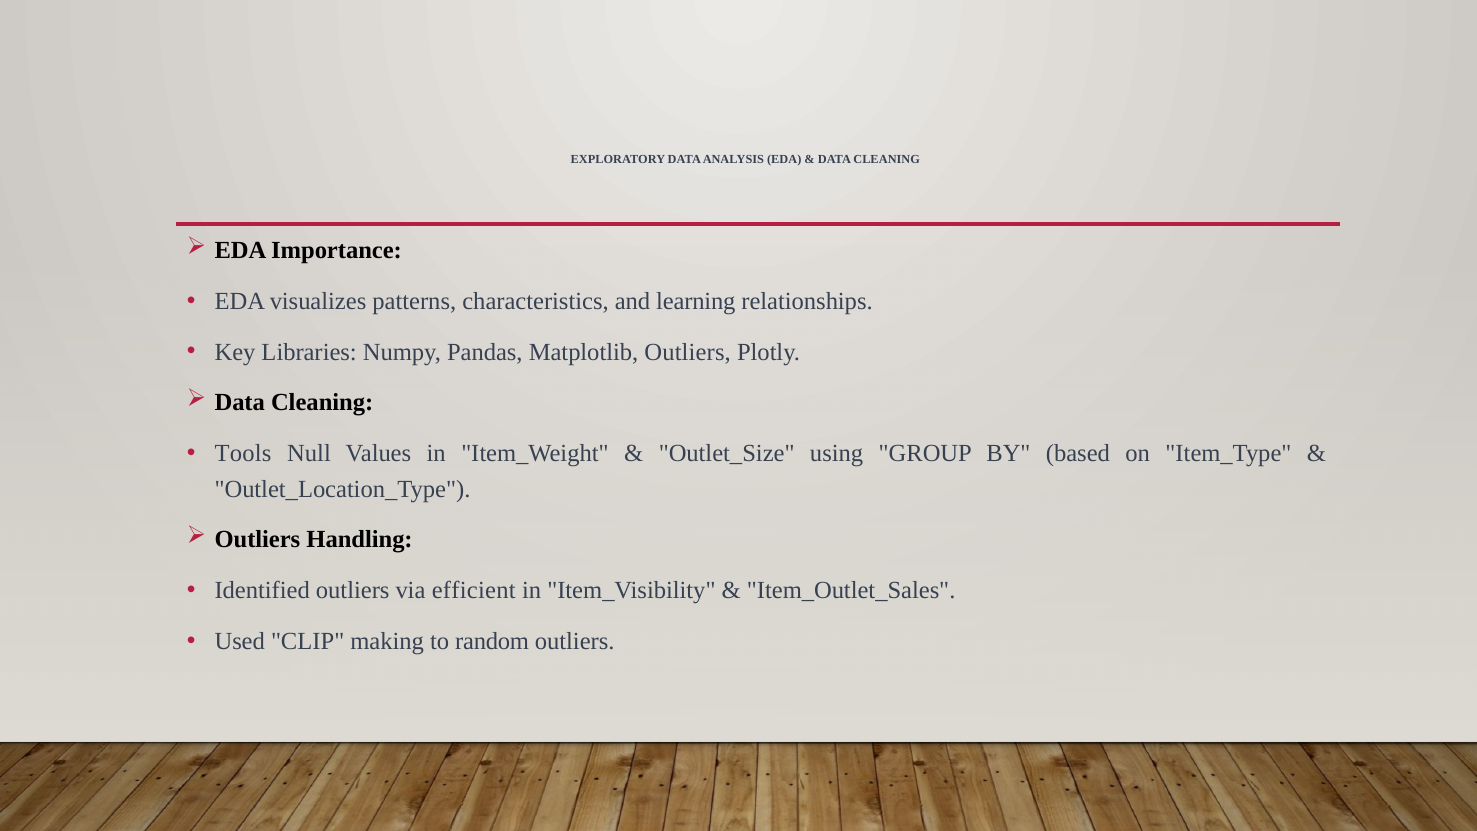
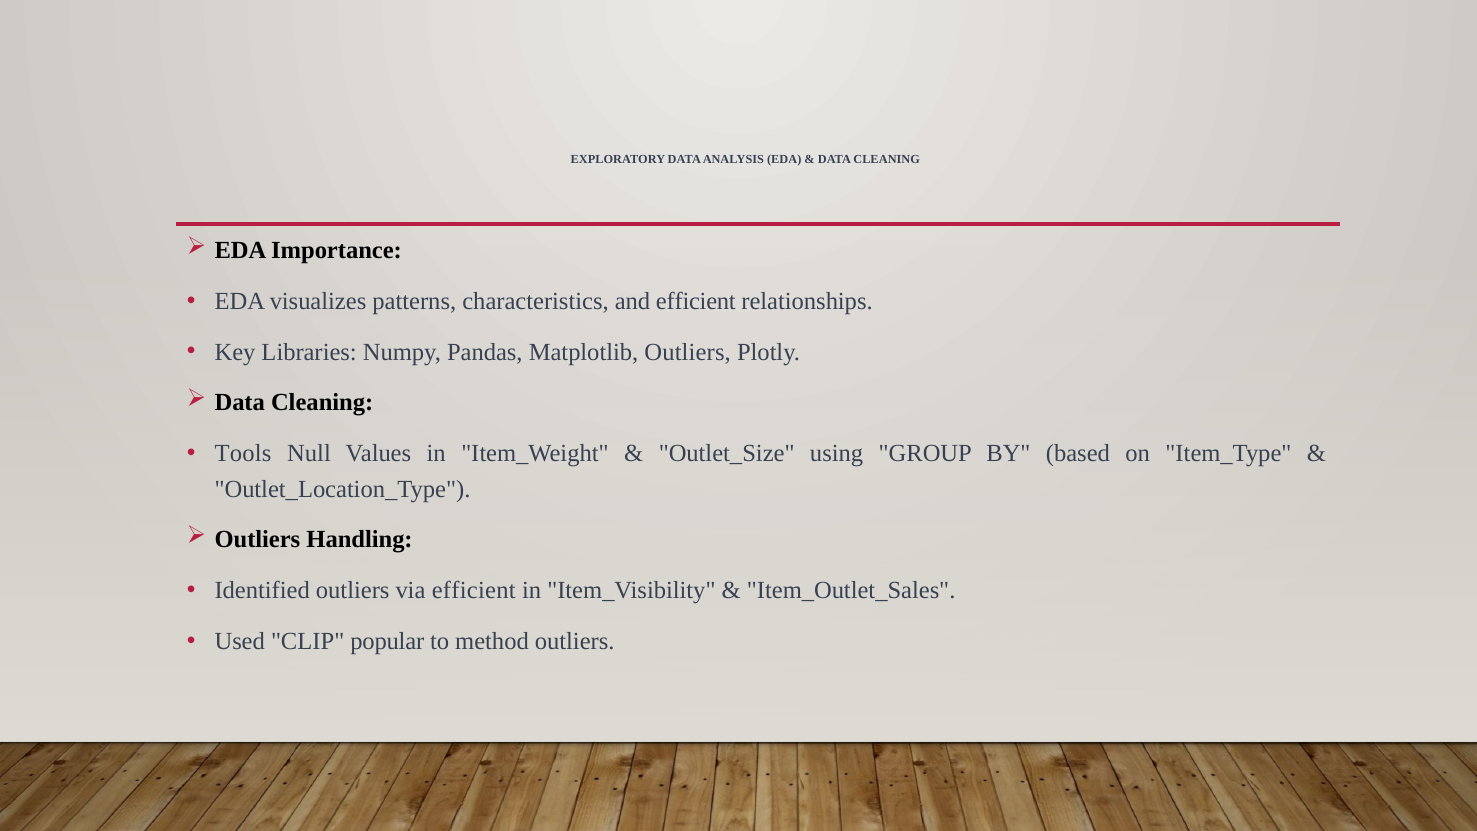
and learning: learning -> efficient
making: making -> popular
random: random -> method
